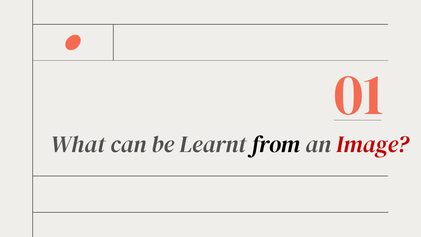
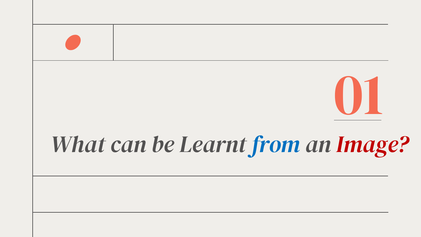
from colour: black -> blue
